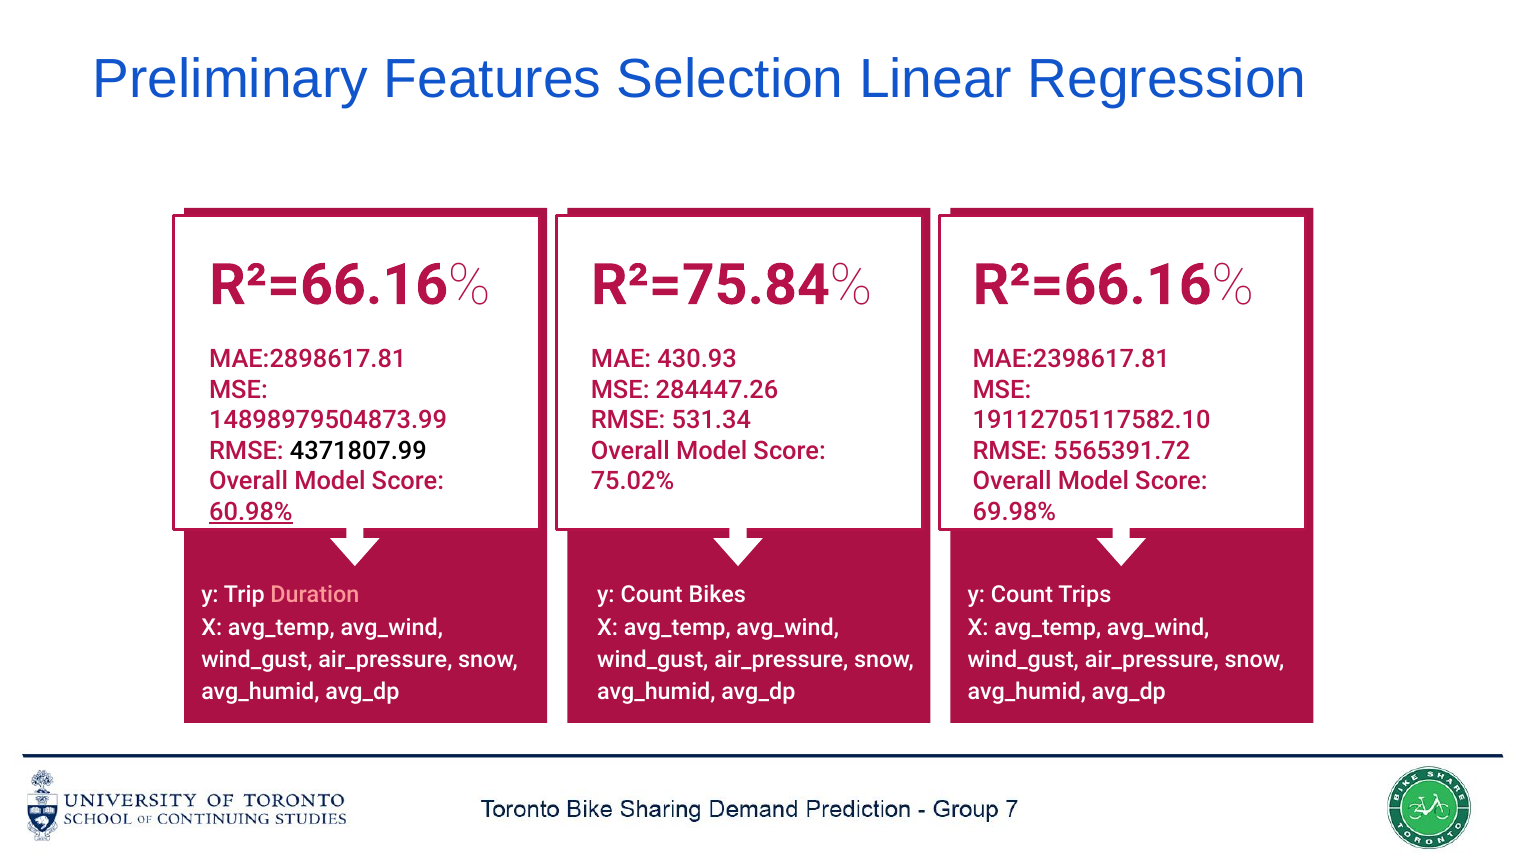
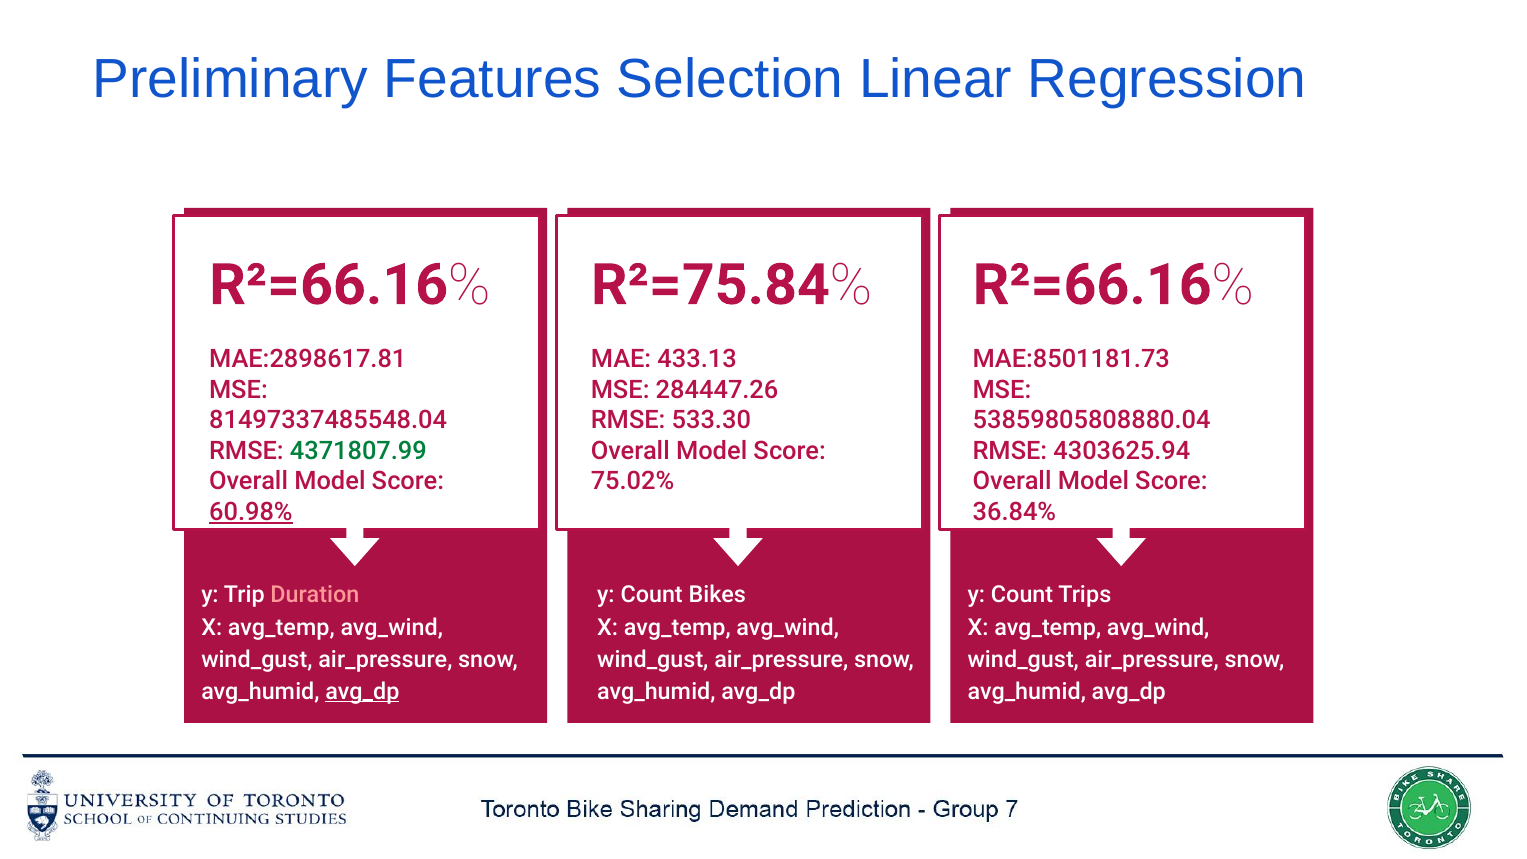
430.93: 430.93 -> 433.13
MAE:2398617.81: MAE:2398617.81 -> MAE:8501181.73
14898979504873.99: 14898979504873.99 -> 81497337485548.04
531.34: 531.34 -> 533.30
19112705117582.10: 19112705117582.10 -> 53859805808880.04
4371807.99 colour: black -> green
5565391.72: 5565391.72 -> 4303625.94
69.98%: 69.98% -> 36.84%
avg_dp at (362, 692) underline: none -> present
